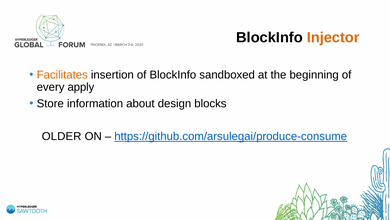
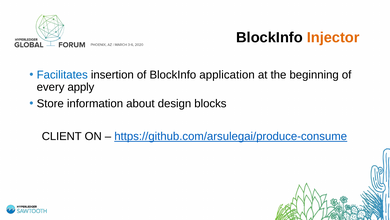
Facilitates colour: orange -> blue
sandboxed: sandboxed -> application
OLDER: OLDER -> CLIENT
